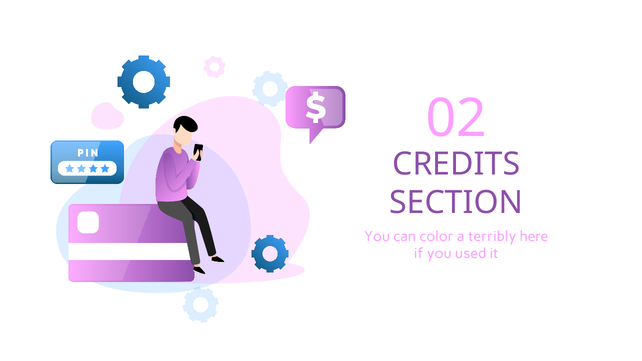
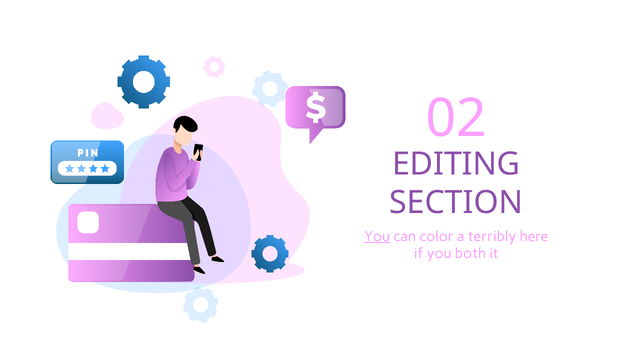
CREDITS: CREDITS -> EDITING
You at (377, 236) underline: none -> present
used: used -> both
